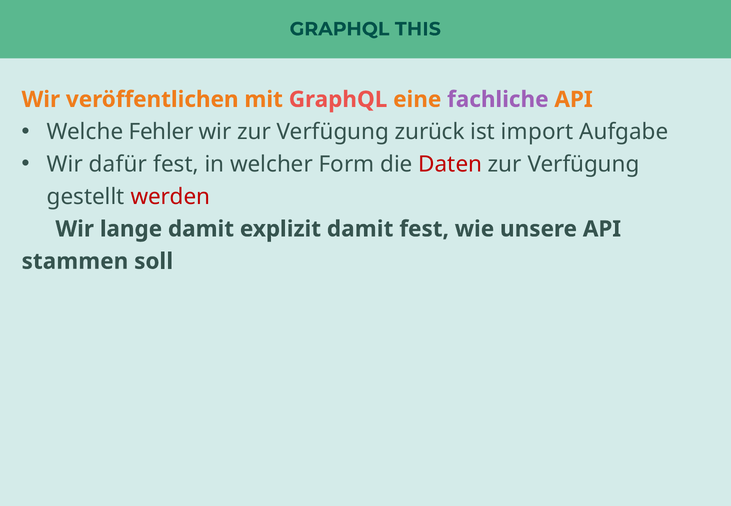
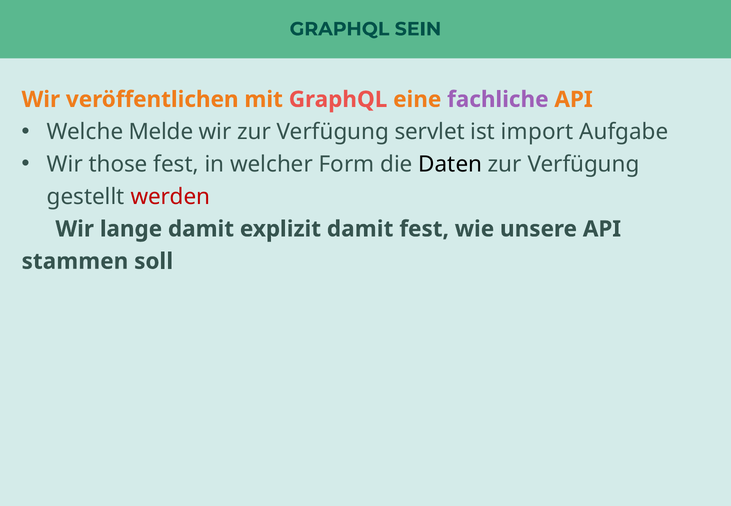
THIS: THIS -> SEIN
Fehler: Fehler -> Melde
zurück: zurück -> servlet
dafür: dafür -> those
Daten colour: red -> black
